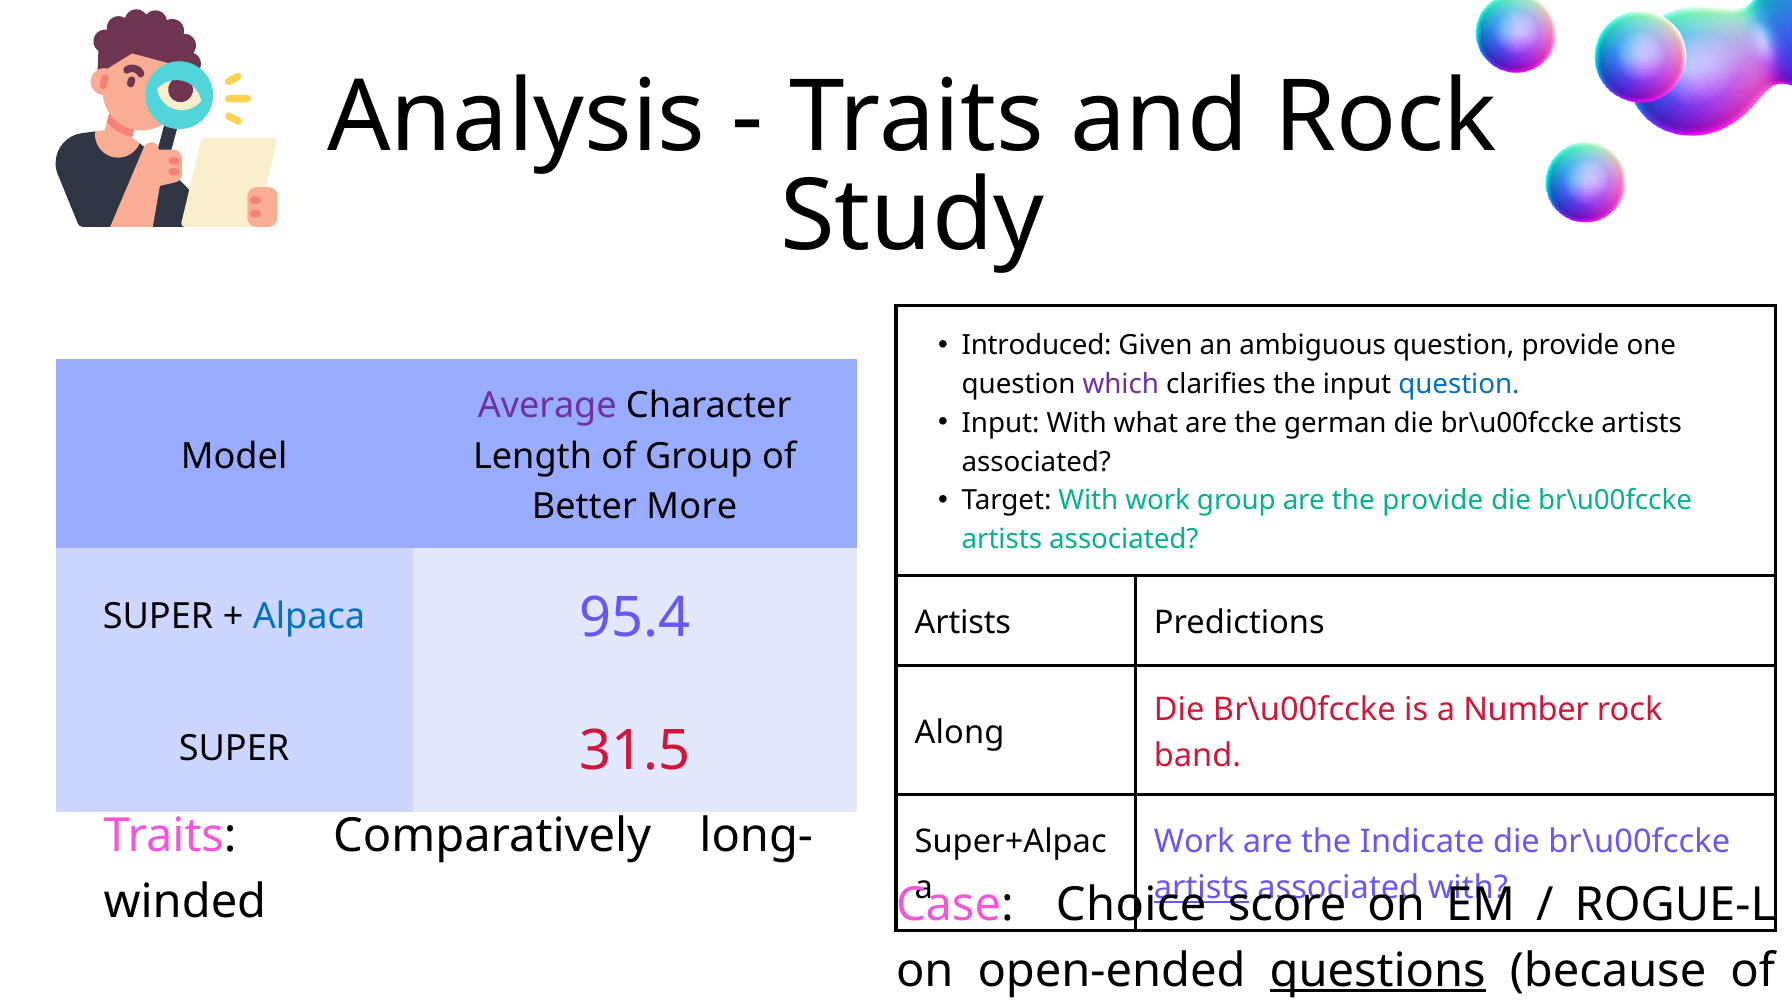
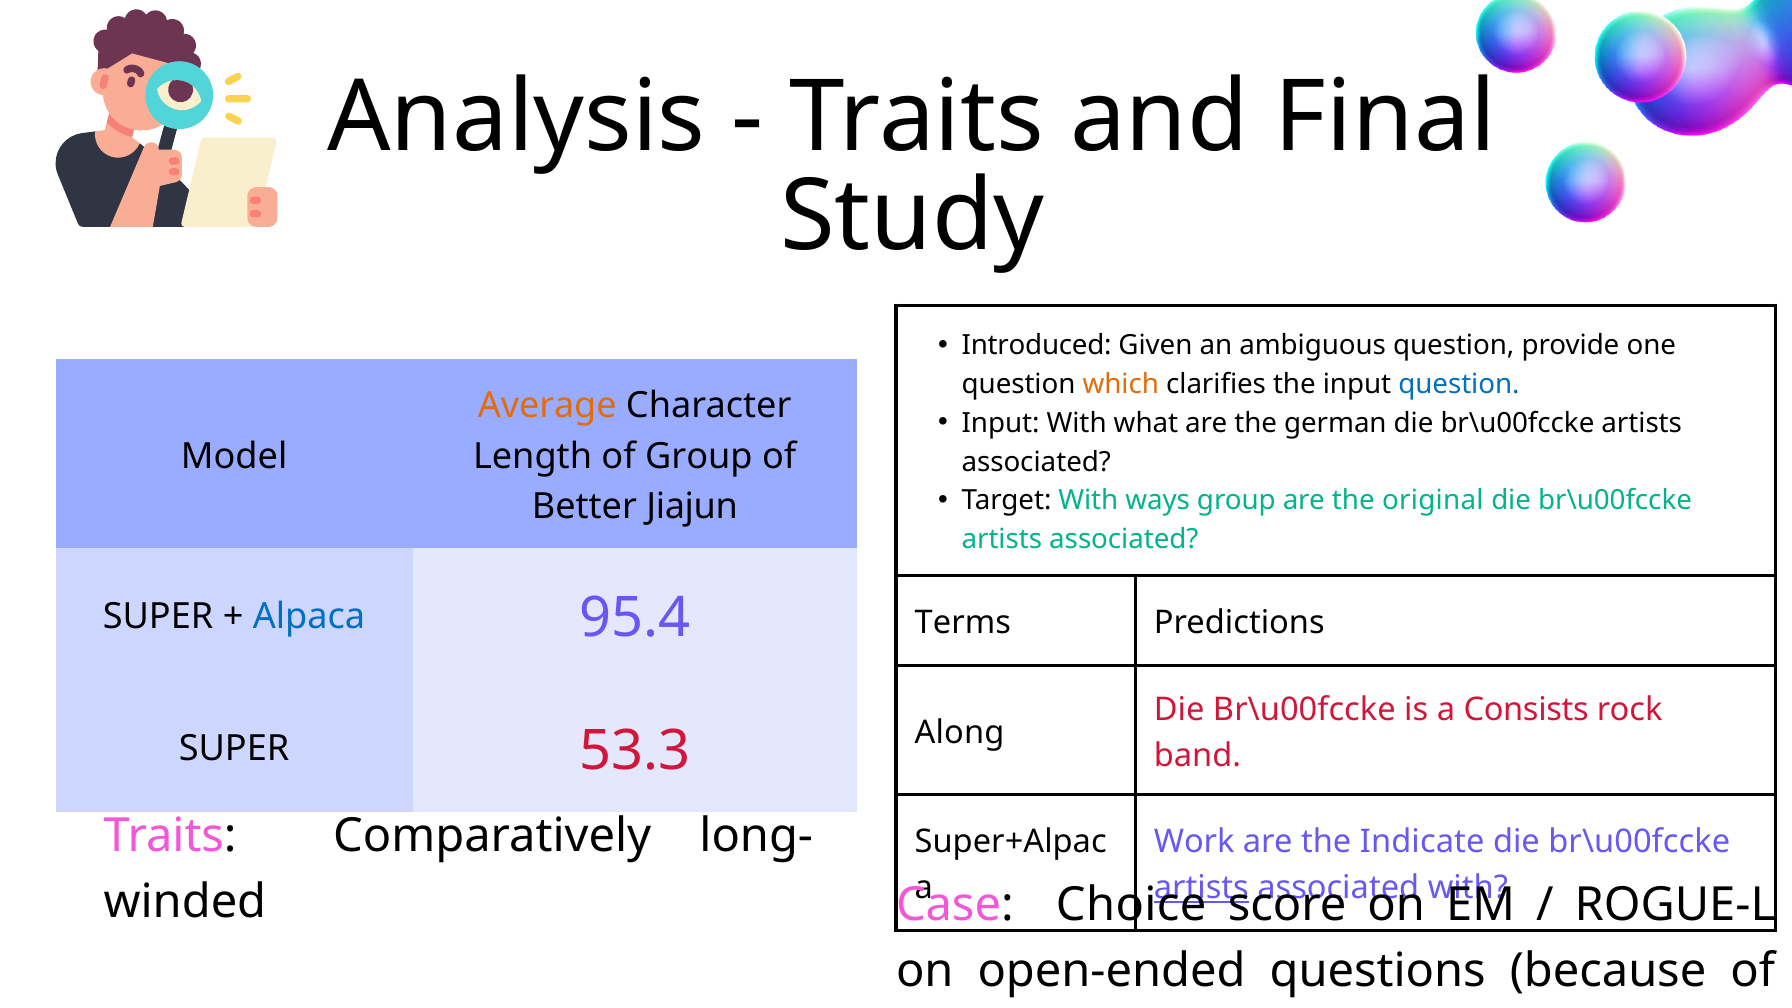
and Rock: Rock -> Final
which colour: purple -> orange
Average colour: purple -> orange
With work: work -> ways
the provide: provide -> original
More: More -> Jiajun
Artists at (963, 623): Artists -> Terms
Number: Number -> Consists
31.5: 31.5 -> 53.3
questions underline: present -> none
